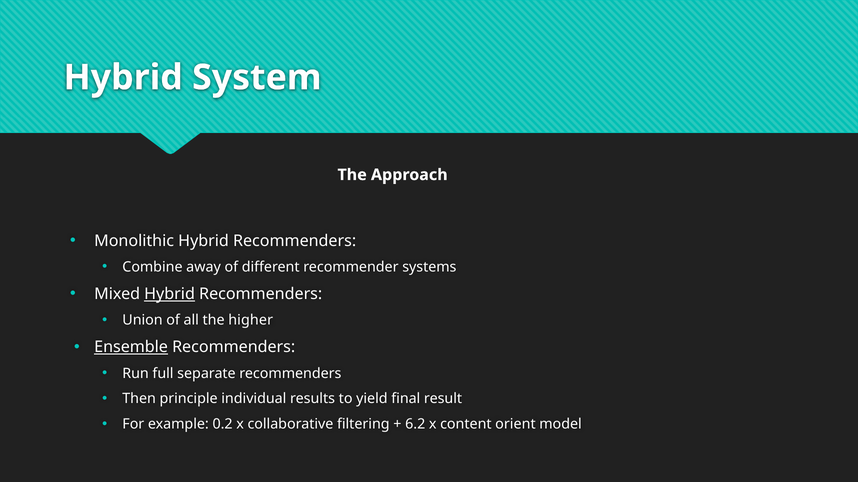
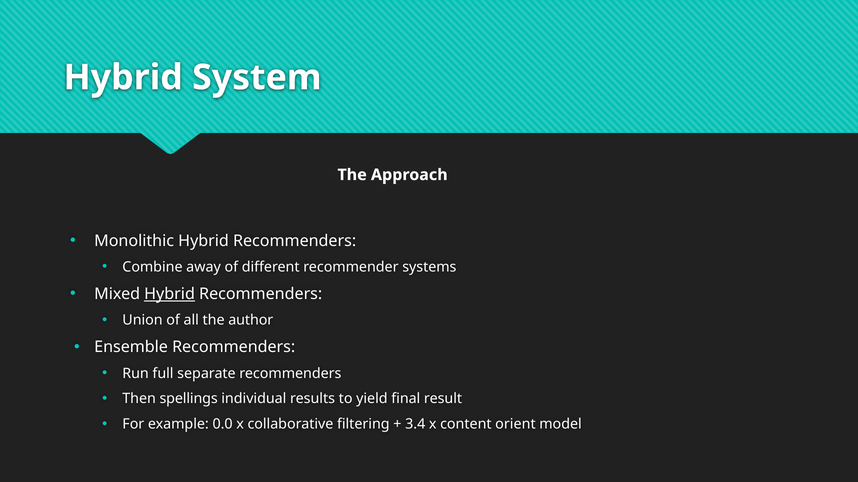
higher: higher -> author
Ensemble underline: present -> none
principle: principle -> spellings
0.2: 0.2 -> 0.0
6.2: 6.2 -> 3.4
